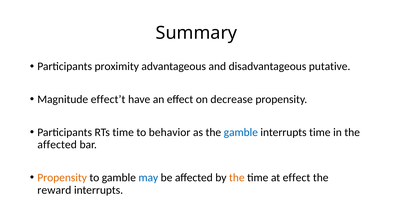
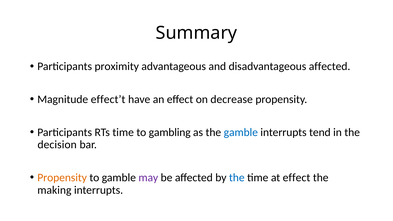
disadvantageous putative: putative -> affected
behavior: behavior -> gambling
interrupts time: time -> tend
affected at (57, 145): affected -> decision
may colour: blue -> purple
the at (237, 178) colour: orange -> blue
reward: reward -> making
